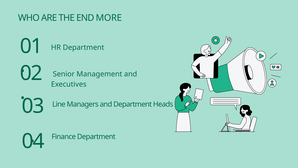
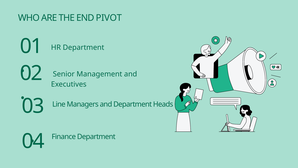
MORE: MORE -> PIVOT
